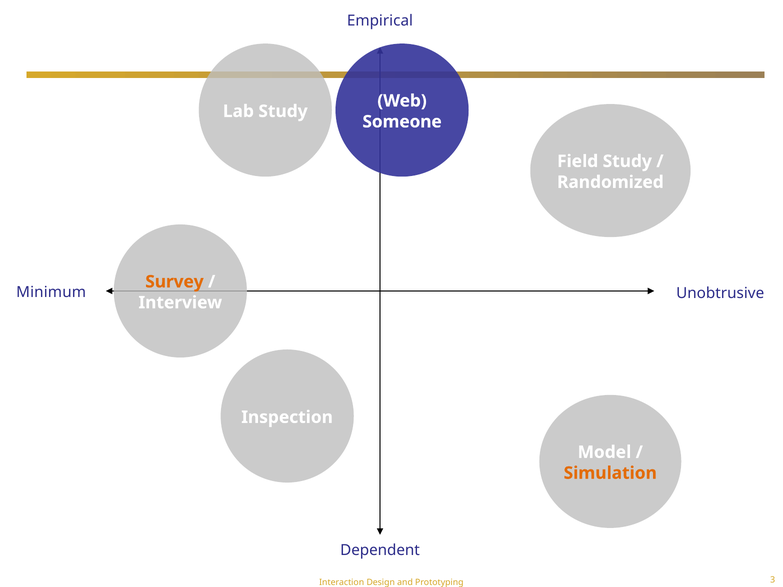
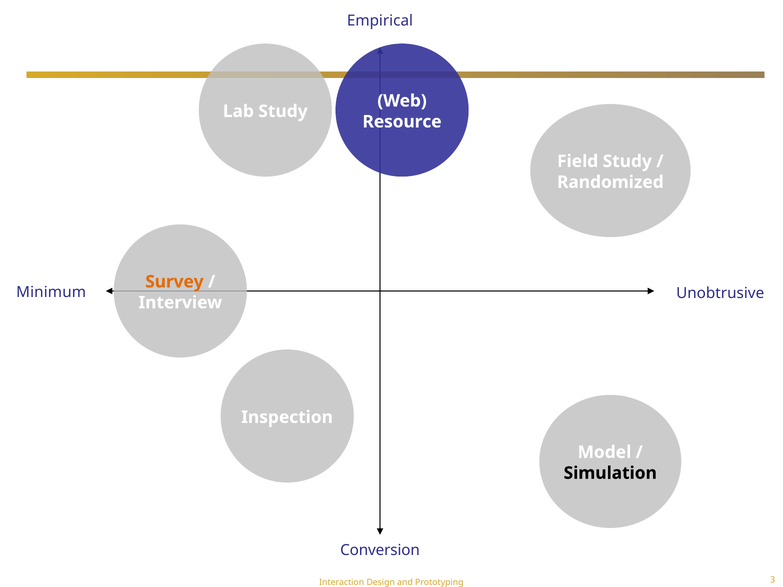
Someone: Someone -> Resource
Simulation colour: orange -> black
Dependent: Dependent -> Conversion
